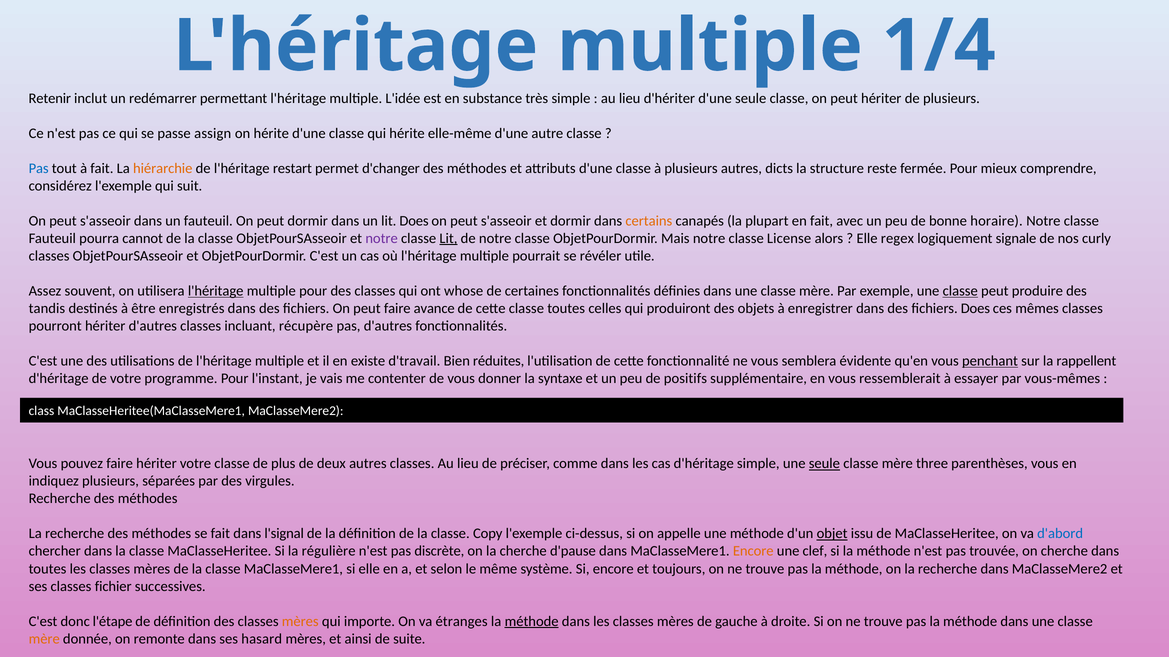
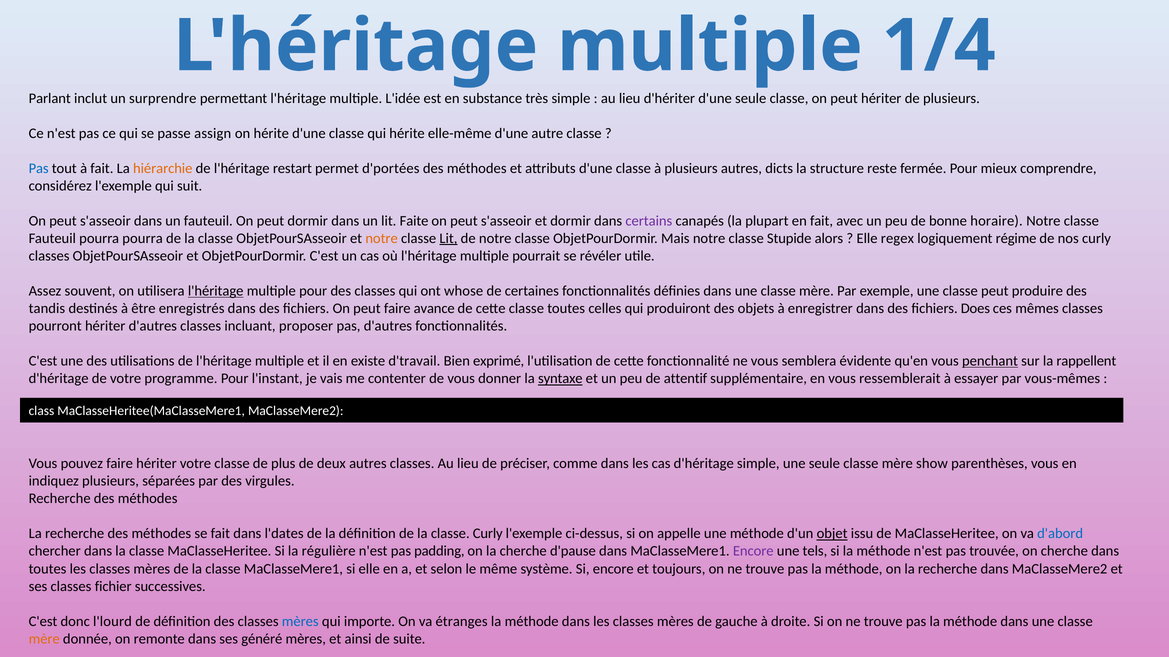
Retenir: Retenir -> Parlant
redémarrer: redémarrer -> surprendre
d'changer: d'changer -> d'portées
lit Does: Does -> Faite
certains colour: orange -> purple
pourra cannot: cannot -> pourra
notre at (382, 239) colour: purple -> orange
License: License -> Stupide
signale: signale -> régime
classe at (960, 291) underline: present -> none
récupère: récupère -> proposer
réduites: réduites -> exprimé
syntaxe underline: none -> present
positifs: positifs -> attentif
seule at (824, 464) underline: present -> none
three: three -> show
l'signal: l'signal -> l'dates
classe Copy: Copy -> Curly
discrète: discrète -> padding
Encore at (753, 552) colour: orange -> purple
clef: clef -> tels
l'étape: l'étape -> l'lourd
mères at (300, 622) colour: orange -> blue
méthode at (532, 622) underline: present -> none
hasard: hasard -> généré
